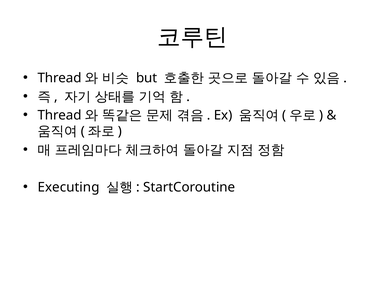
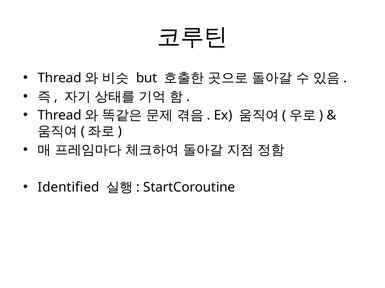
Executing: Executing -> Identified
